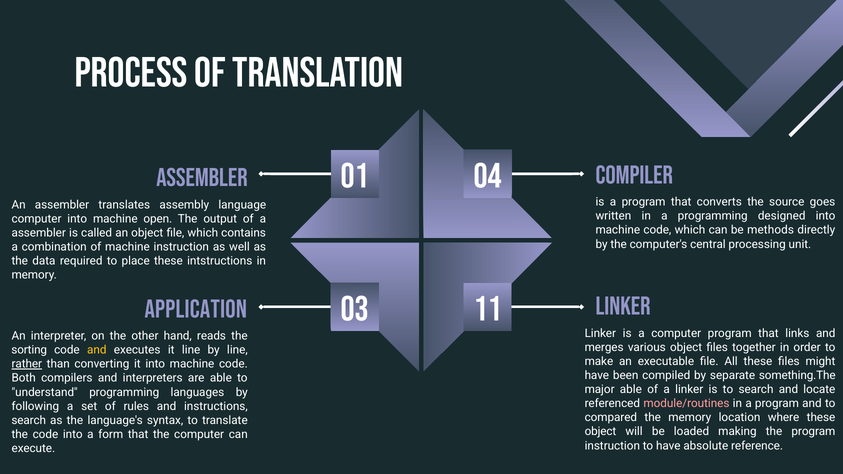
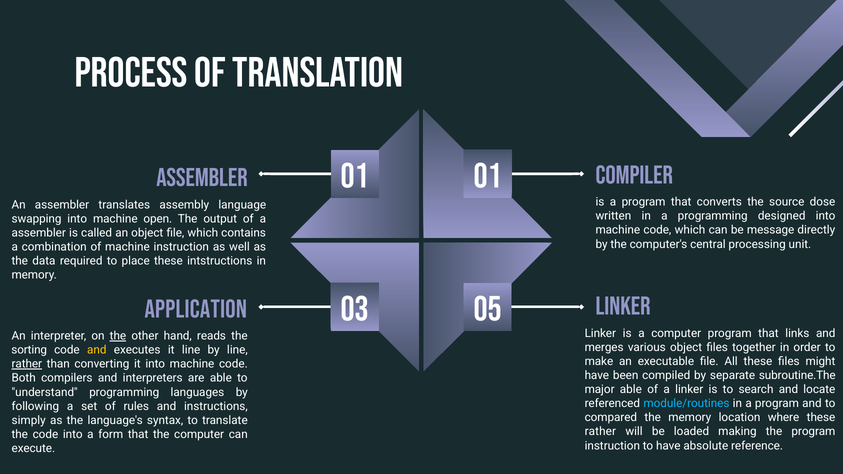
01 04: 04 -> 01
goes: goes -> dose
computer at (37, 219): computer -> swapping
methods: methods -> message
11: 11 -> 05
the at (118, 336) underline: none -> present
something.The: something.The -> subroutine.The
module/routines colour: pink -> light blue
search at (29, 420): search -> simply
object at (600, 432): object -> rather
